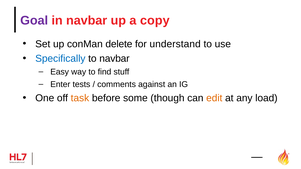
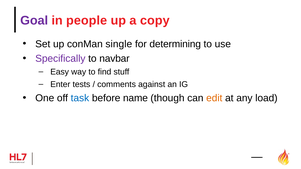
in navbar: navbar -> people
delete: delete -> single
understand: understand -> determining
Specifically colour: blue -> purple
task colour: orange -> blue
some: some -> name
